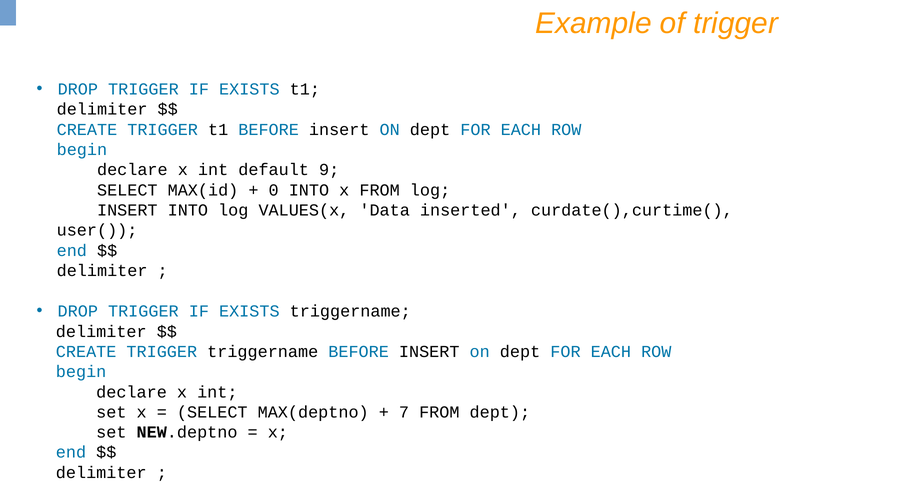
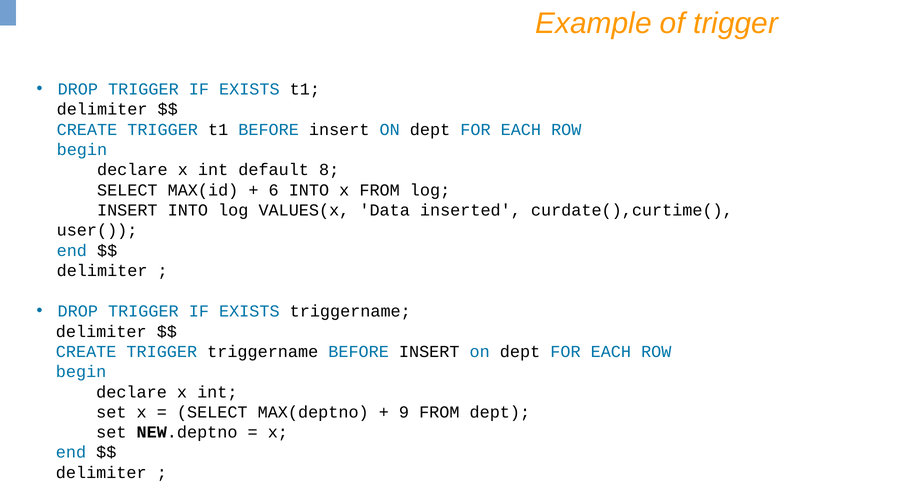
9: 9 -> 8
0: 0 -> 6
7: 7 -> 9
